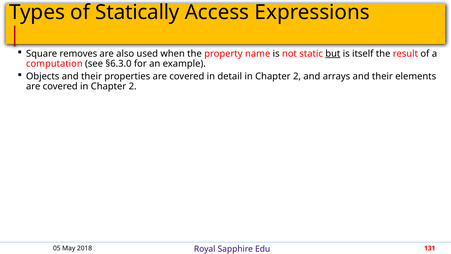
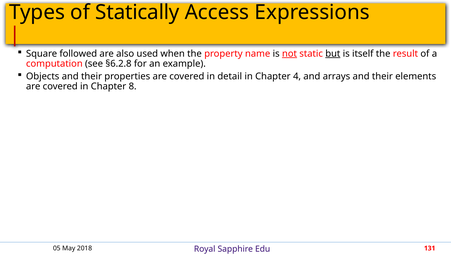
removes: removes -> followed
not underline: none -> present
§6.3.0: §6.3.0 -> §6.2.8
detail in Chapter 2: 2 -> 4
covered in Chapter 2: 2 -> 8
